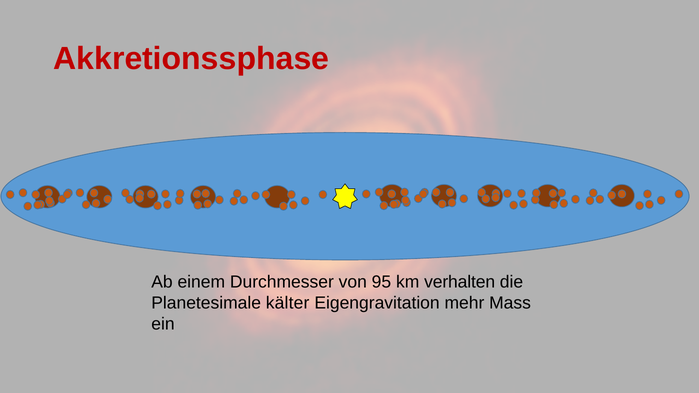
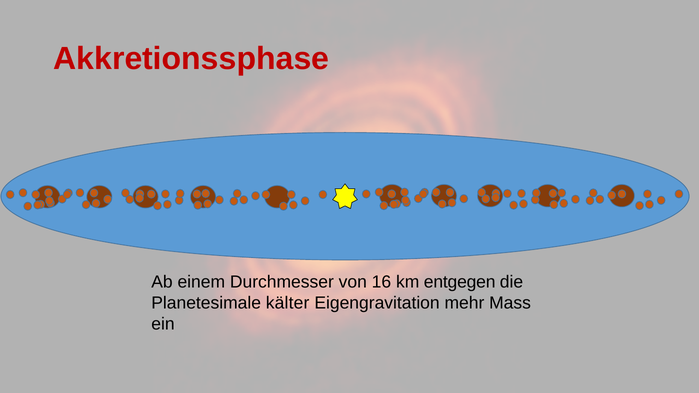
95: 95 -> 16
verhalten: verhalten -> entgegen
